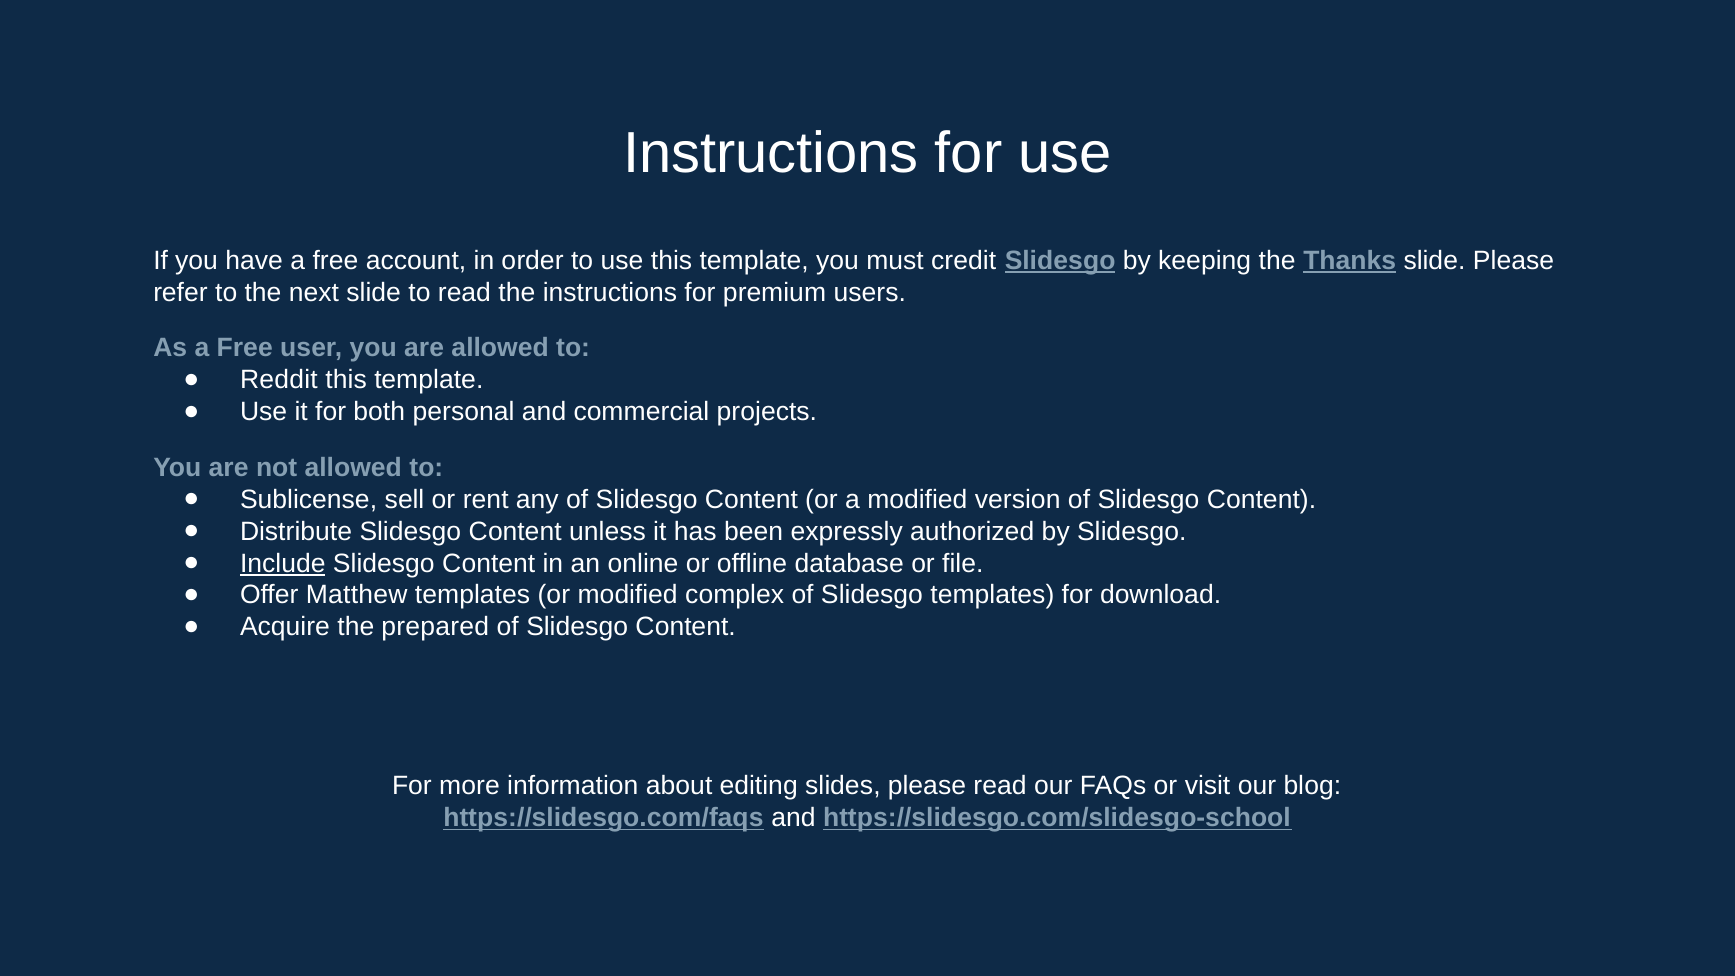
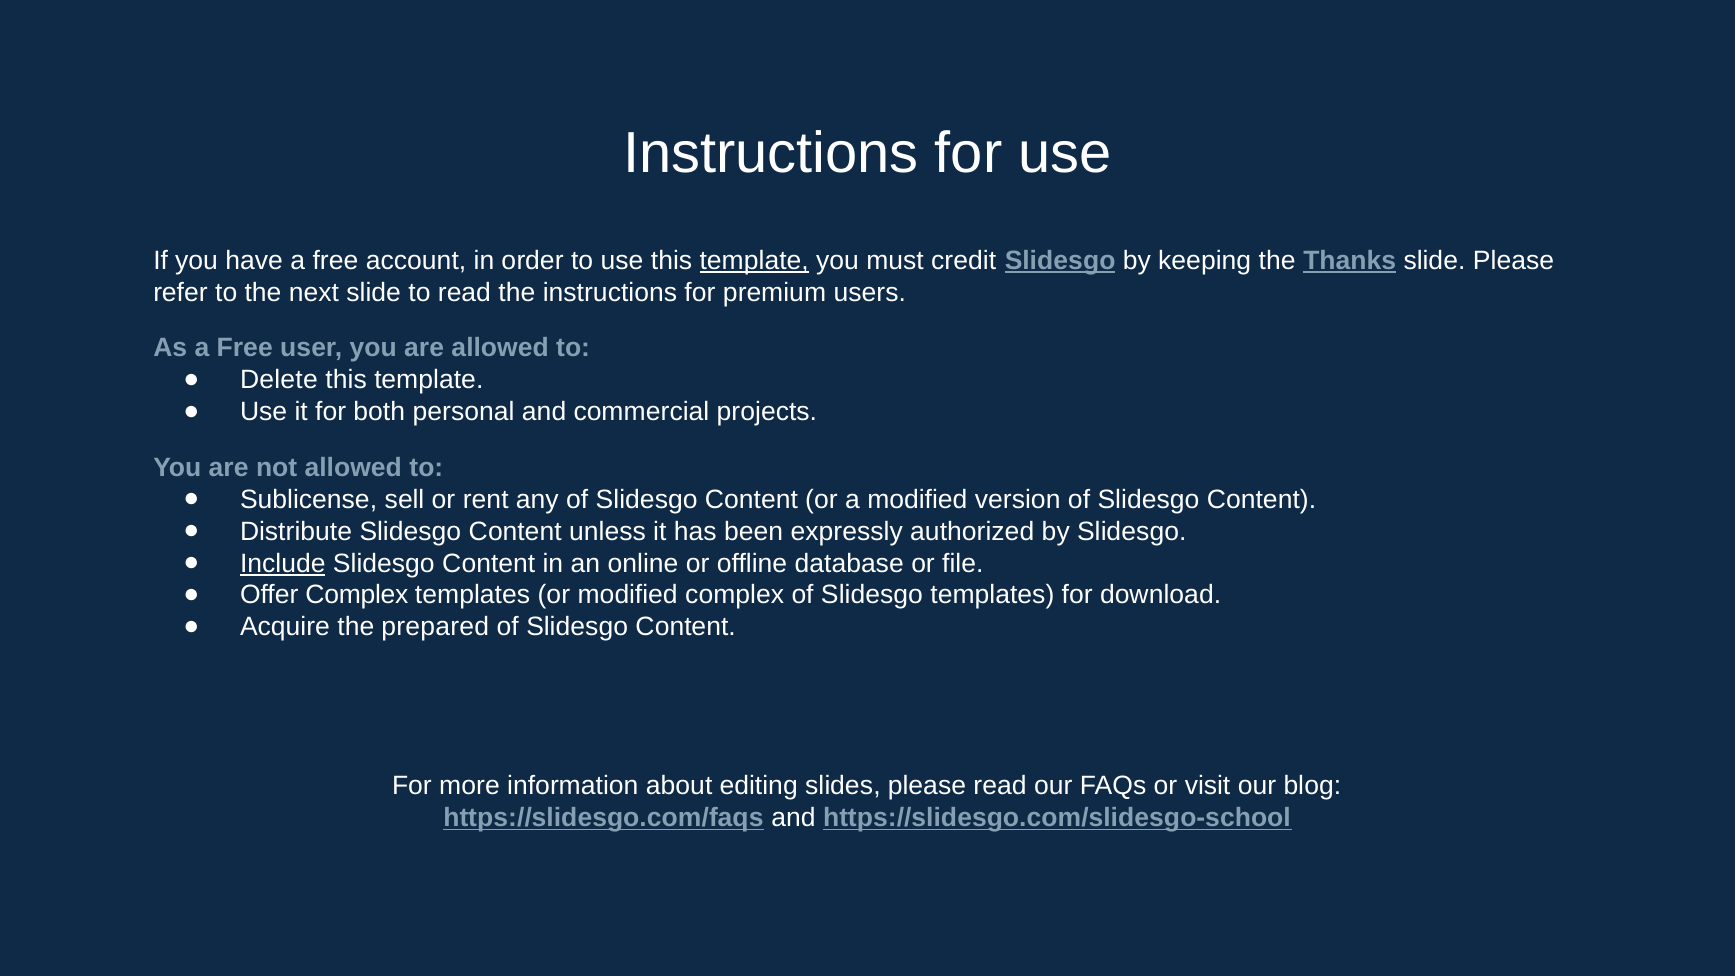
template at (754, 260) underline: none -> present
Reddit: Reddit -> Delete
Offer Matthew: Matthew -> Complex
